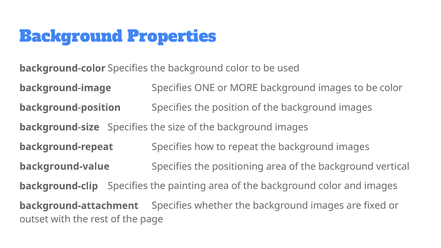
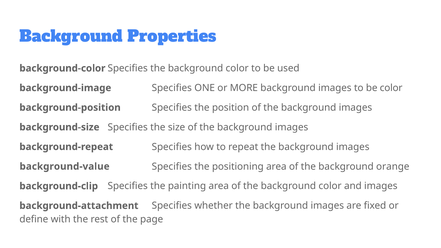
vertical: vertical -> orange
outset: outset -> define
